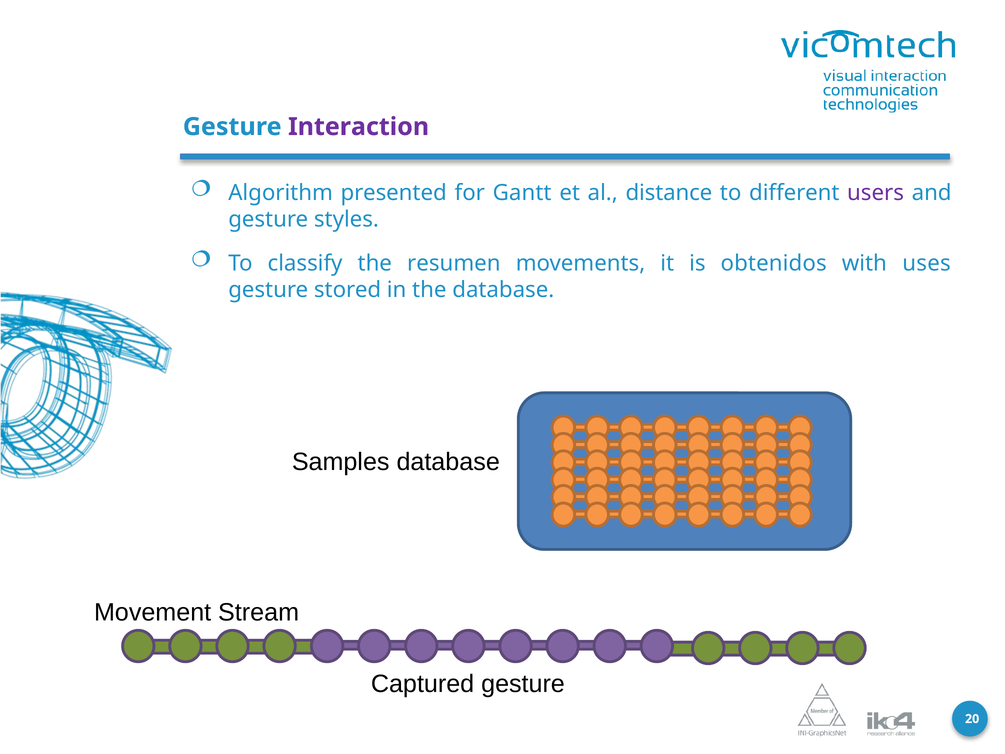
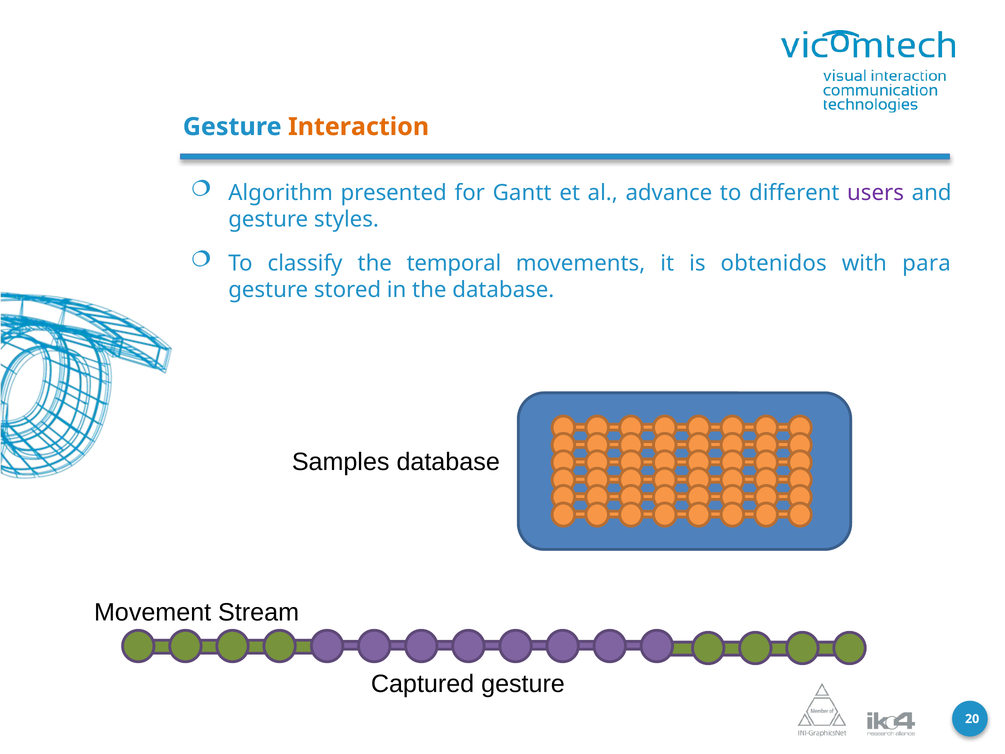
Interaction colour: purple -> orange
distance: distance -> advance
resumen: resumen -> temporal
uses: uses -> para
